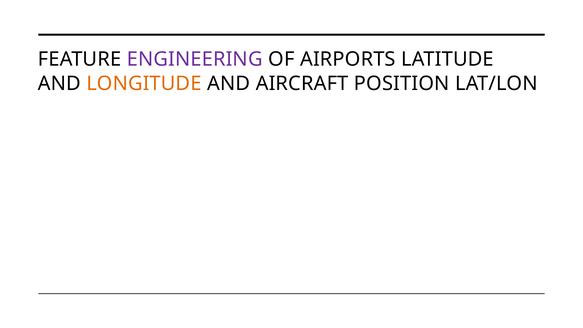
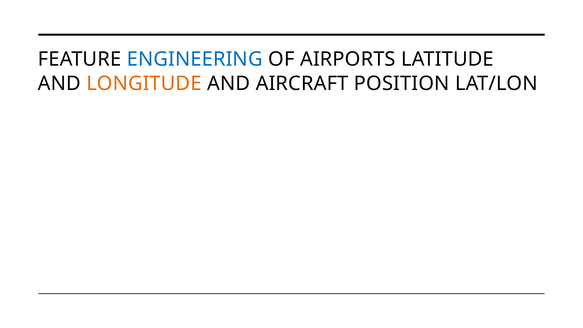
ENGINEERING colour: purple -> blue
